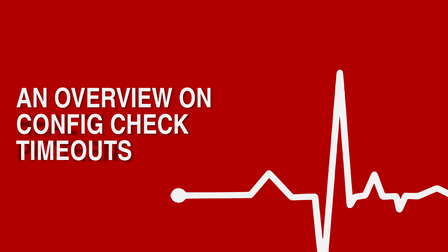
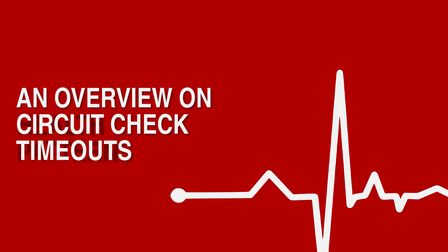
CONFIG: CONFIG -> CIRCUIT
